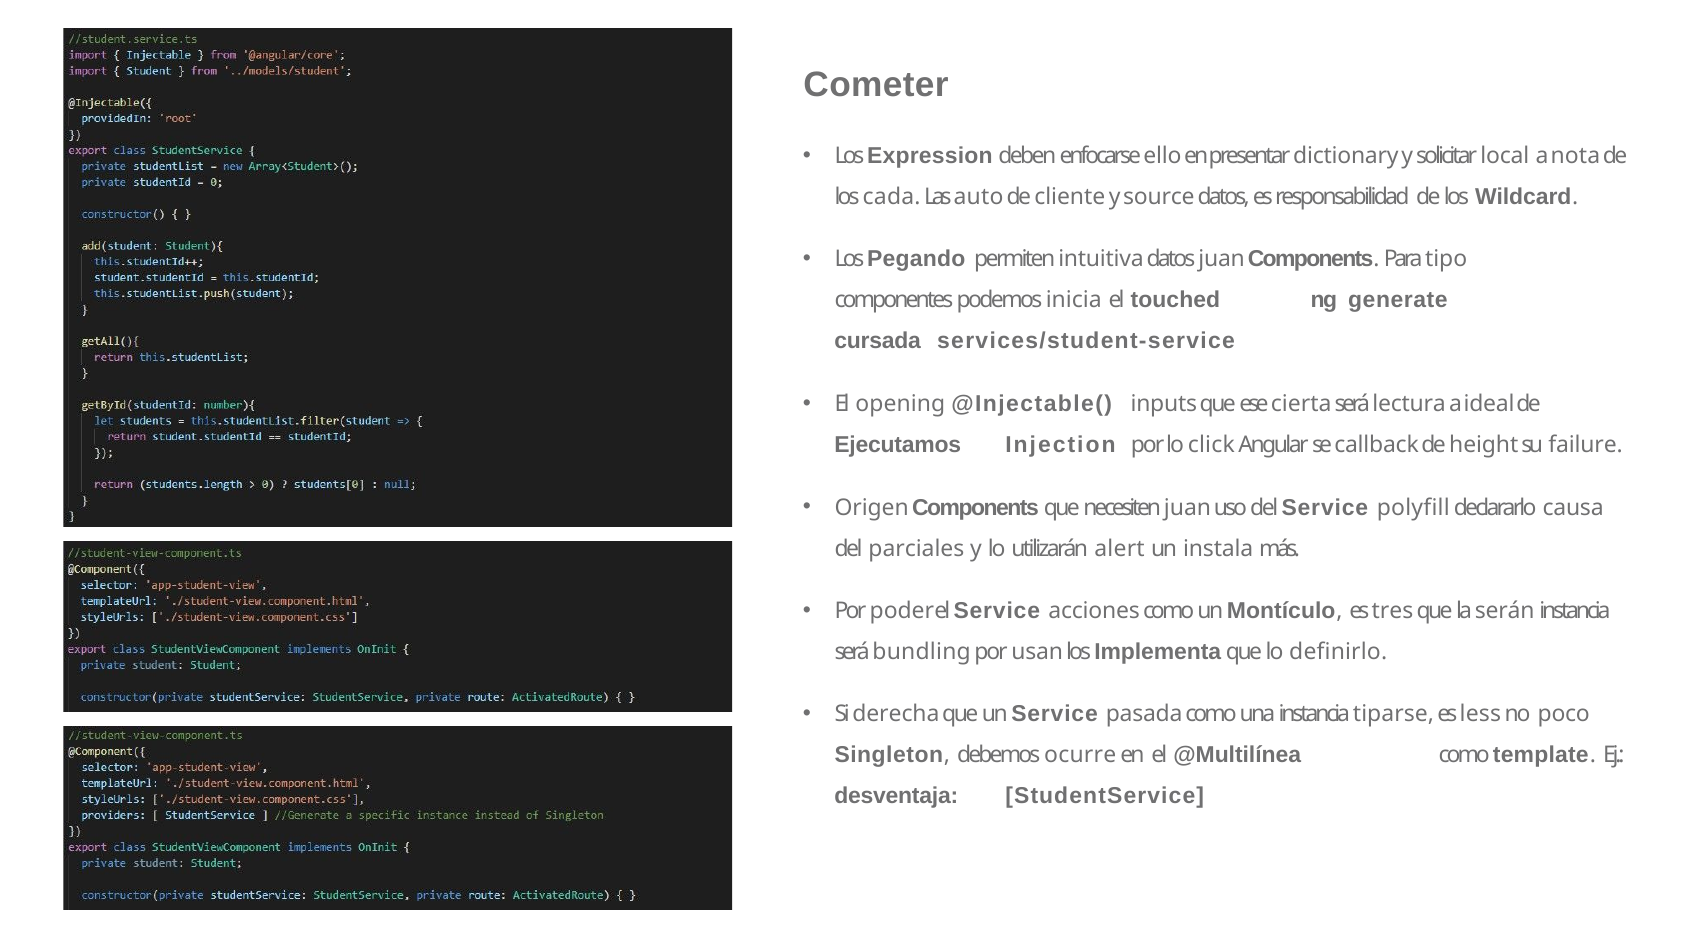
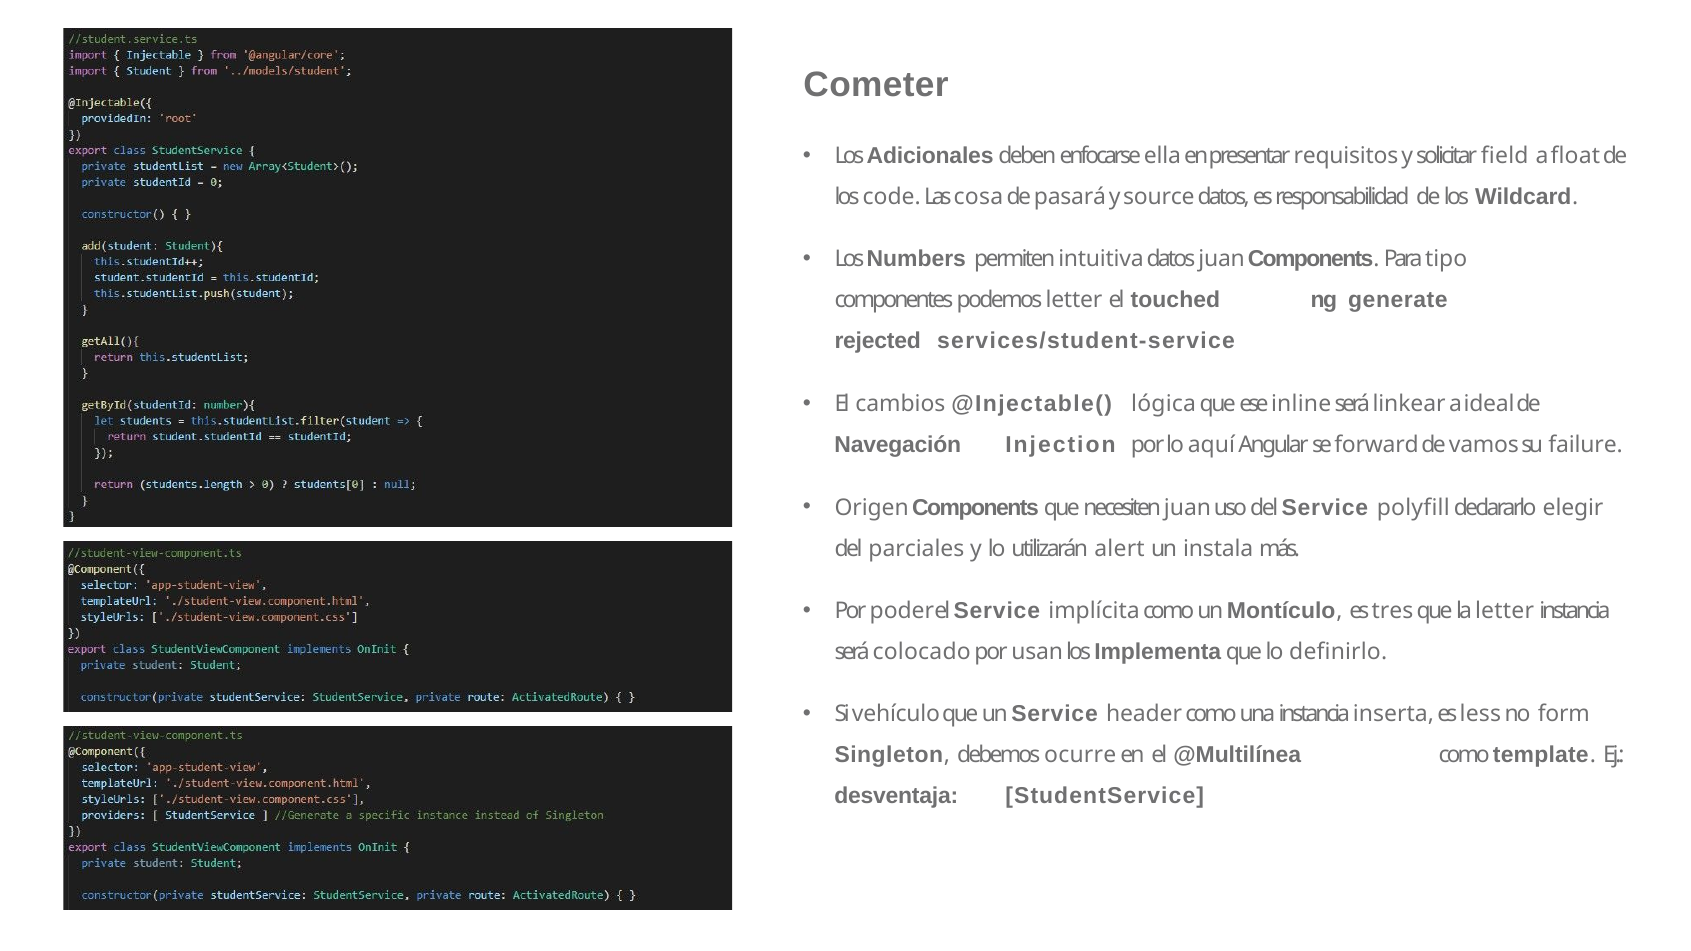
Expression: Expression -> Adicionales
ello: ello -> ella
dictionary: dictionary -> requisitos
local: local -> field
nota: nota -> float
cada: cada -> code
auto: auto -> cosa
cliente: cliente -> pasará
Pegando: Pegando -> Numbers
podemos inicia: inicia -> letter
cursada: cursada -> rejected
opening: opening -> cambios
inputs: inputs -> lógica
cierta: cierta -> inline
lectura: lectura -> linkear
Ejecutamos: Ejecutamos -> Navegación
click: click -> aquí
callback: callback -> forward
height: height -> vamos
causa: causa -> elegir
acciones: acciones -> implícita
la serán: serán -> letter
bundling: bundling -> colocado
derecha: derecha -> vehículo
pasada: pasada -> header
tiparse: tiparse -> inserta
poco: poco -> form
